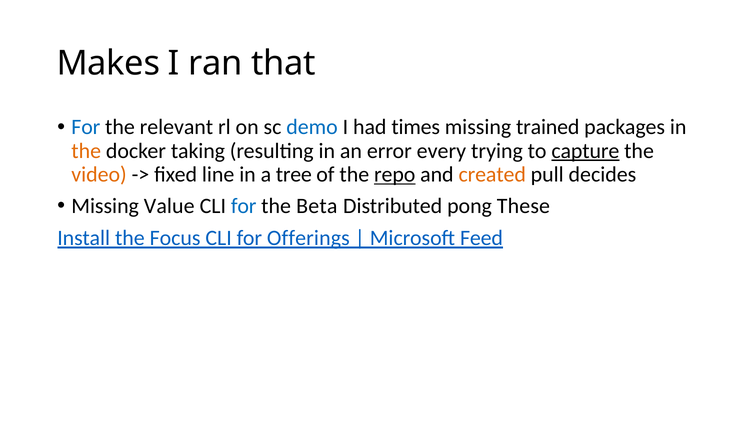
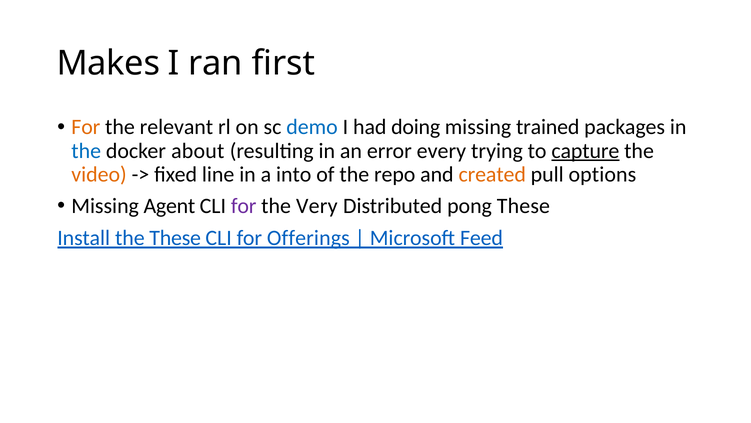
that: that -> first
For at (86, 127) colour: blue -> orange
times: times -> doing
the at (86, 151) colour: orange -> blue
taking: taking -> about
tree: tree -> into
repo underline: present -> none
decides: decides -> options
Value: Value -> Agent
for at (244, 206) colour: blue -> purple
Beta: Beta -> Very
the Focus: Focus -> These
